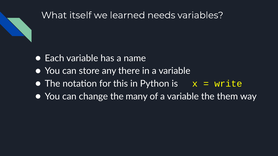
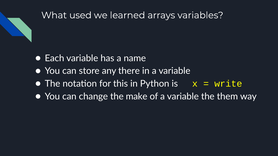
itself: itself -> used
needs: needs -> arrays
many: many -> make
